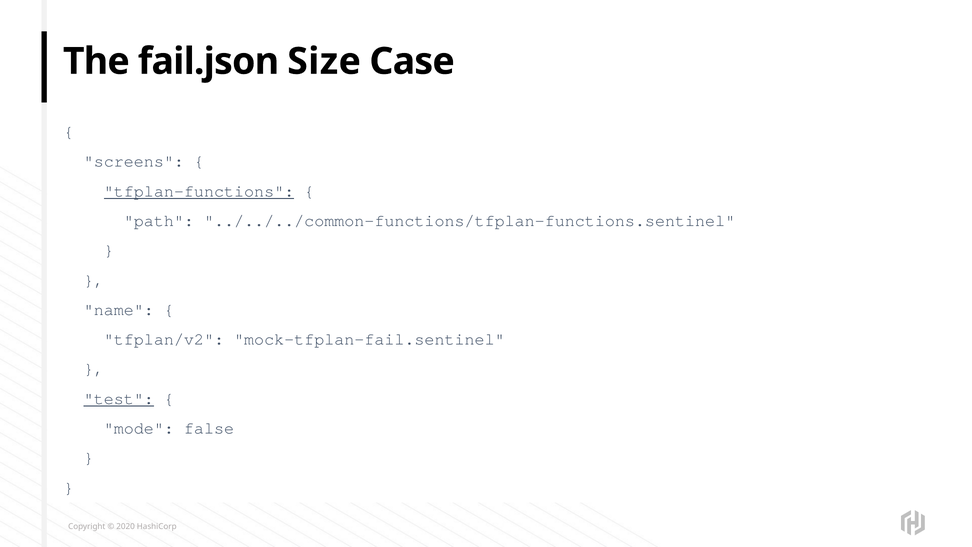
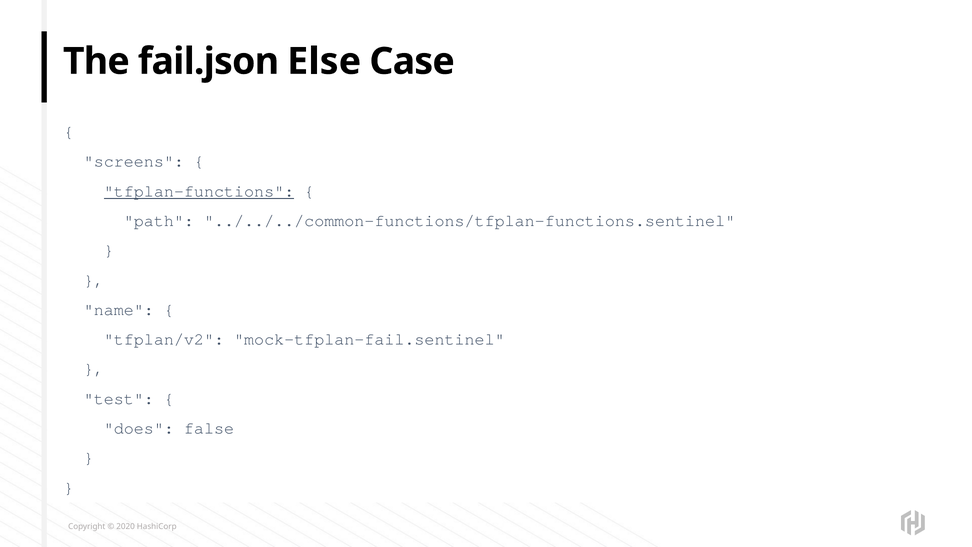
Size: Size -> Else
test underline: present -> none
mode: mode -> does
